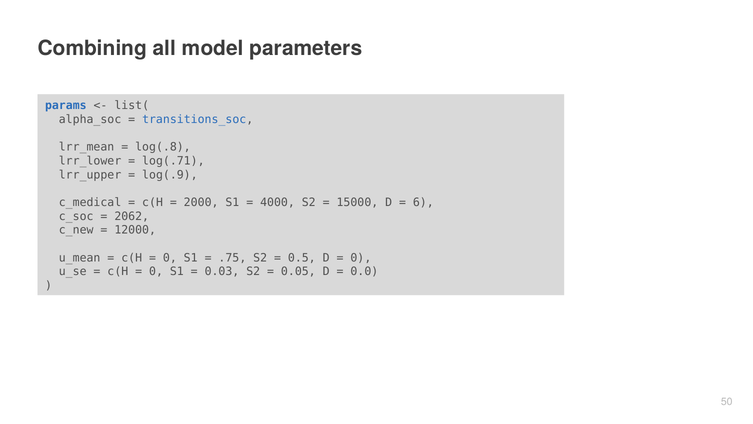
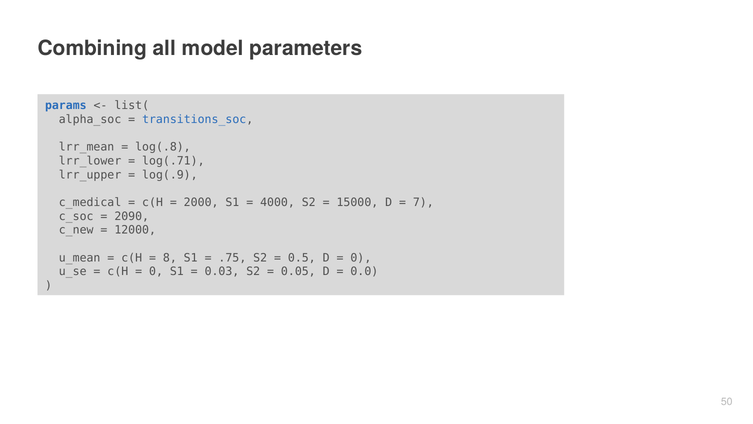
6: 6 -> 7
2062: 2062 -> 2090
0 at (170, 257): 0 -> 8
